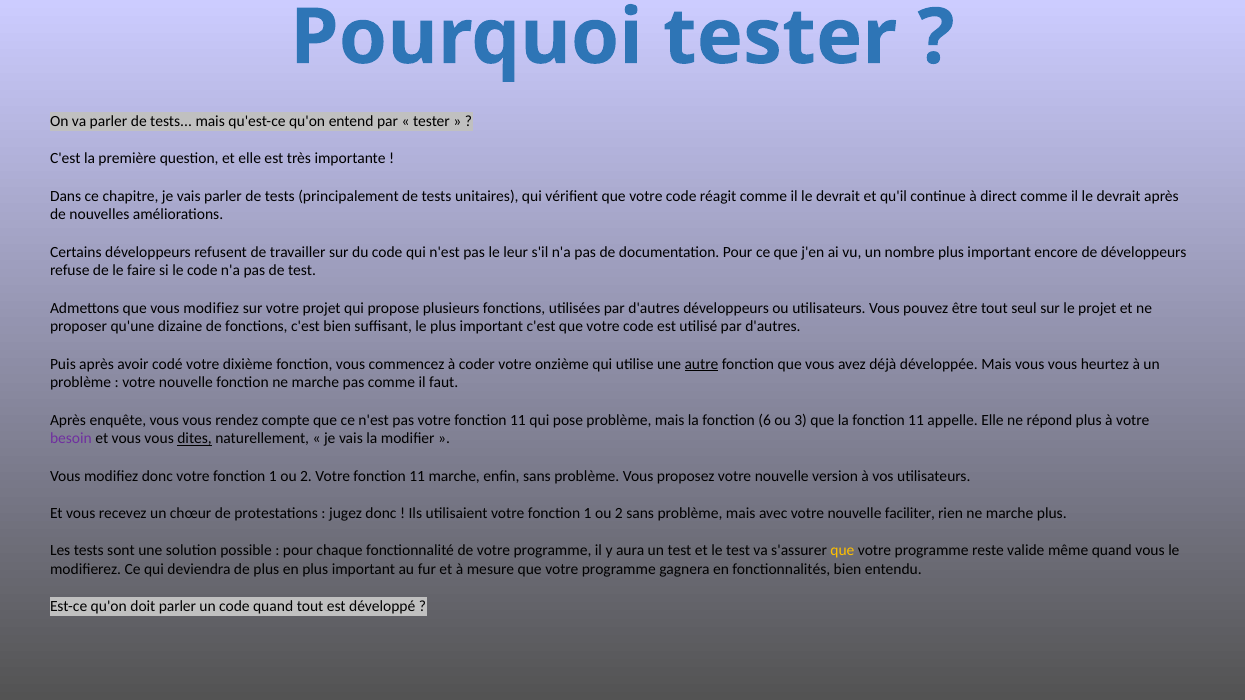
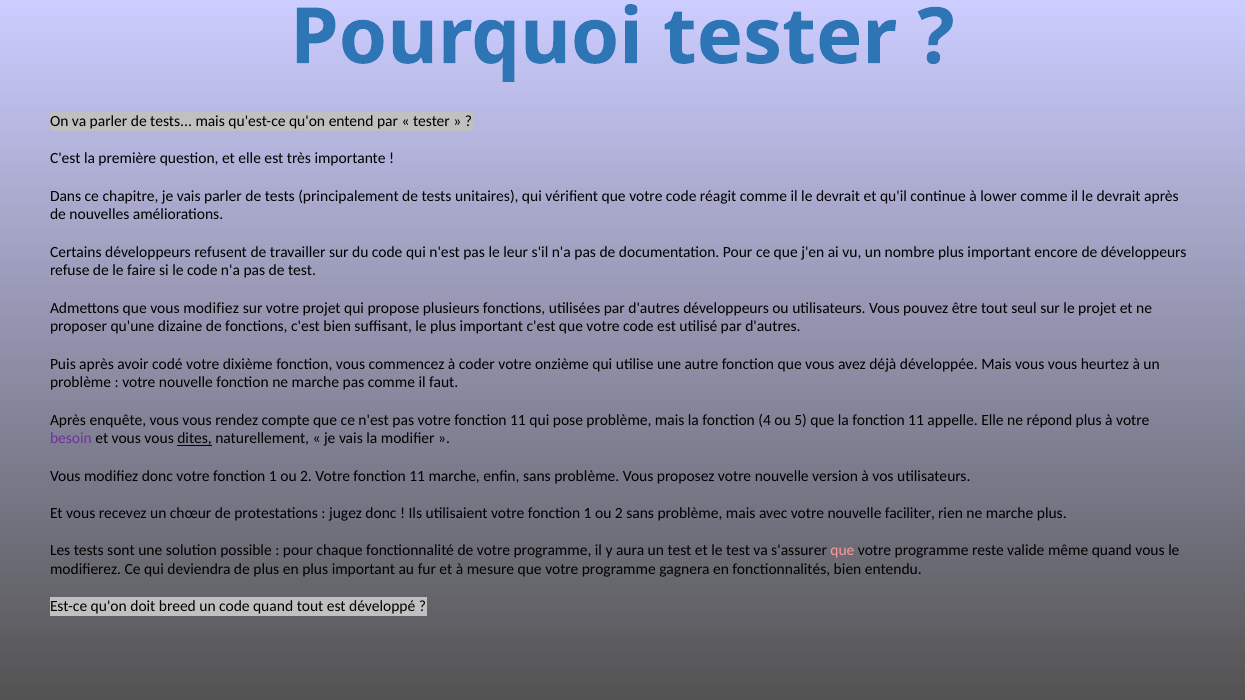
direct: direct -> lower
autre underline: present -> none
6: 6 -> 4
3: 3 -> 5
que at (842, 551) colour: yellow -> pink
doit parler: parler -> breed
